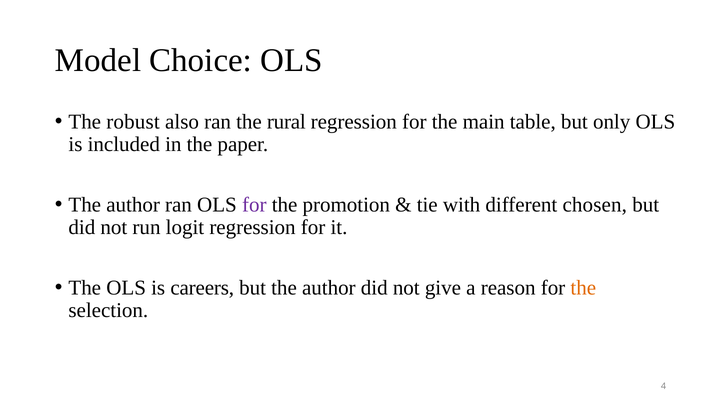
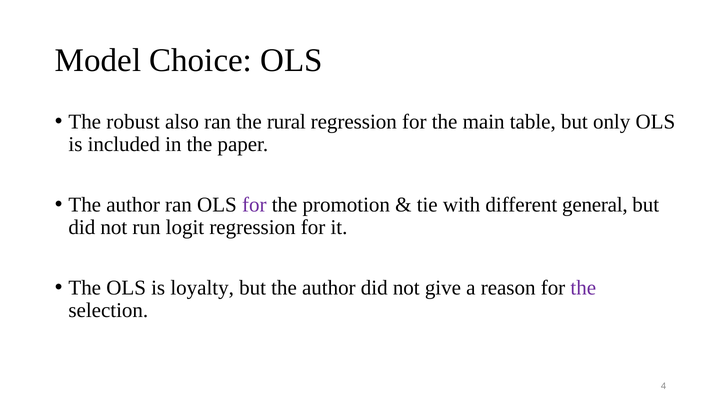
chosen: chosen -> general
careers: careers -> loyalty
the at (583, 288) colour: orange -> purple
